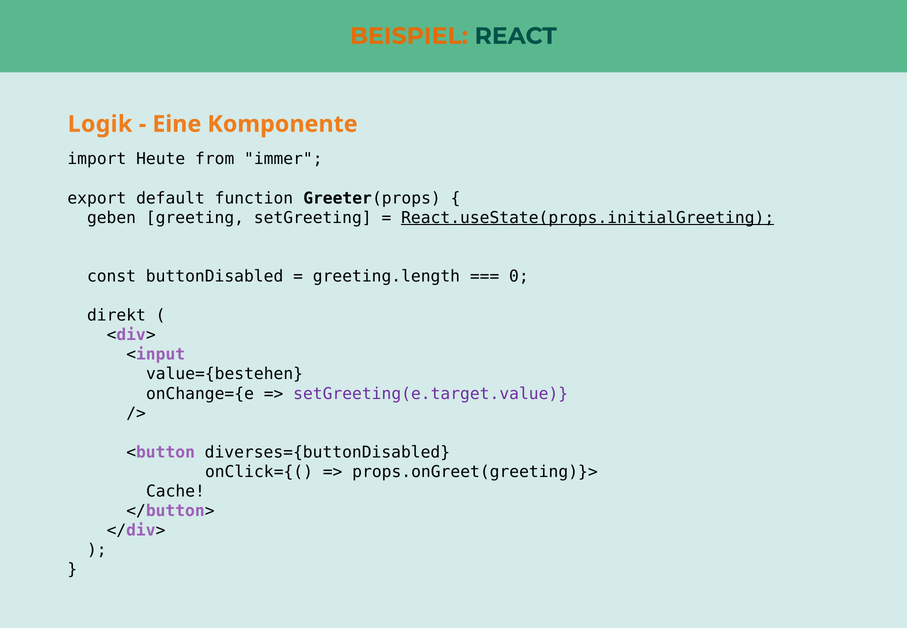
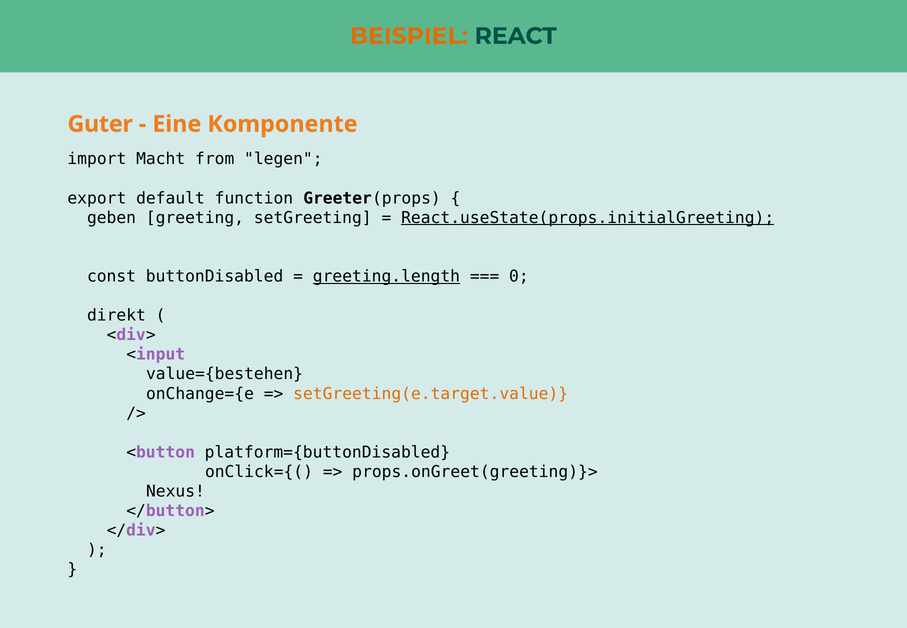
Logik: Logik -> Guter
Heute: Heute -> Macht
immer: immer -> legen
greeting.length underline: none -> present
setGreeting(e.target.value colour: purple -> orange
diverses={buttonDisabled: diverses={buttonDisabled -> platform={buttonDisabled
Cache: Cache -> Nexus
